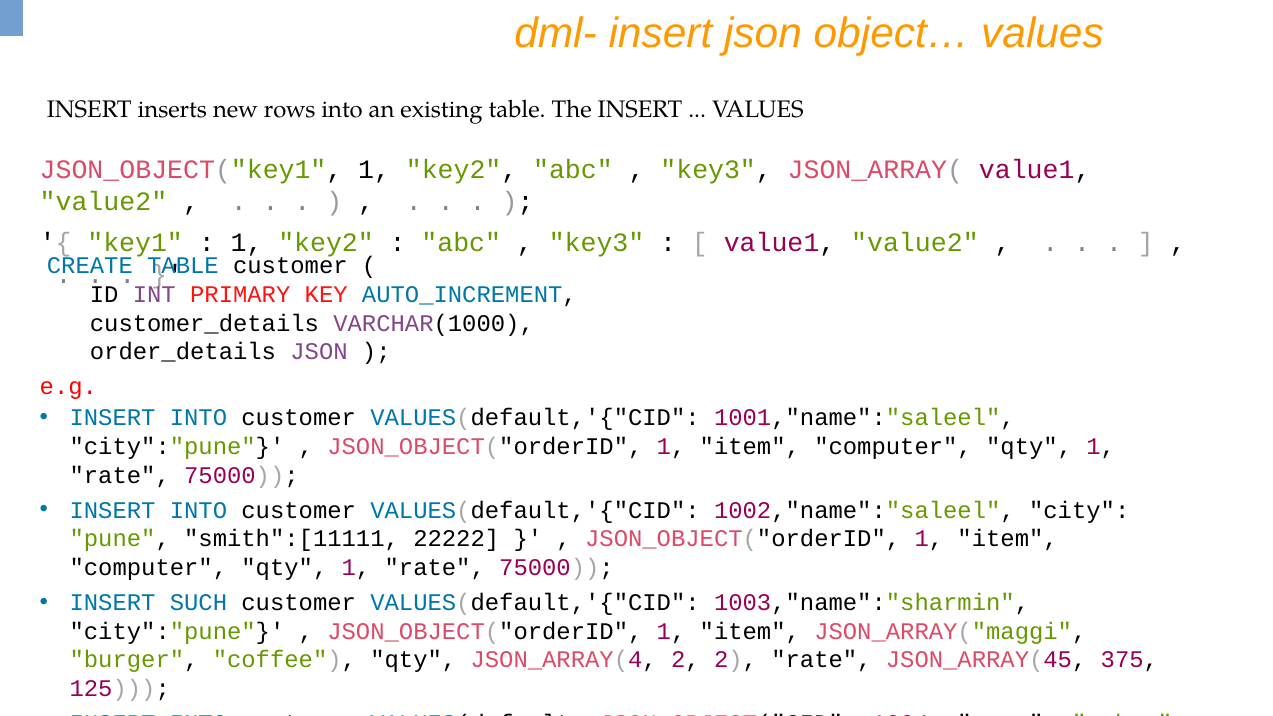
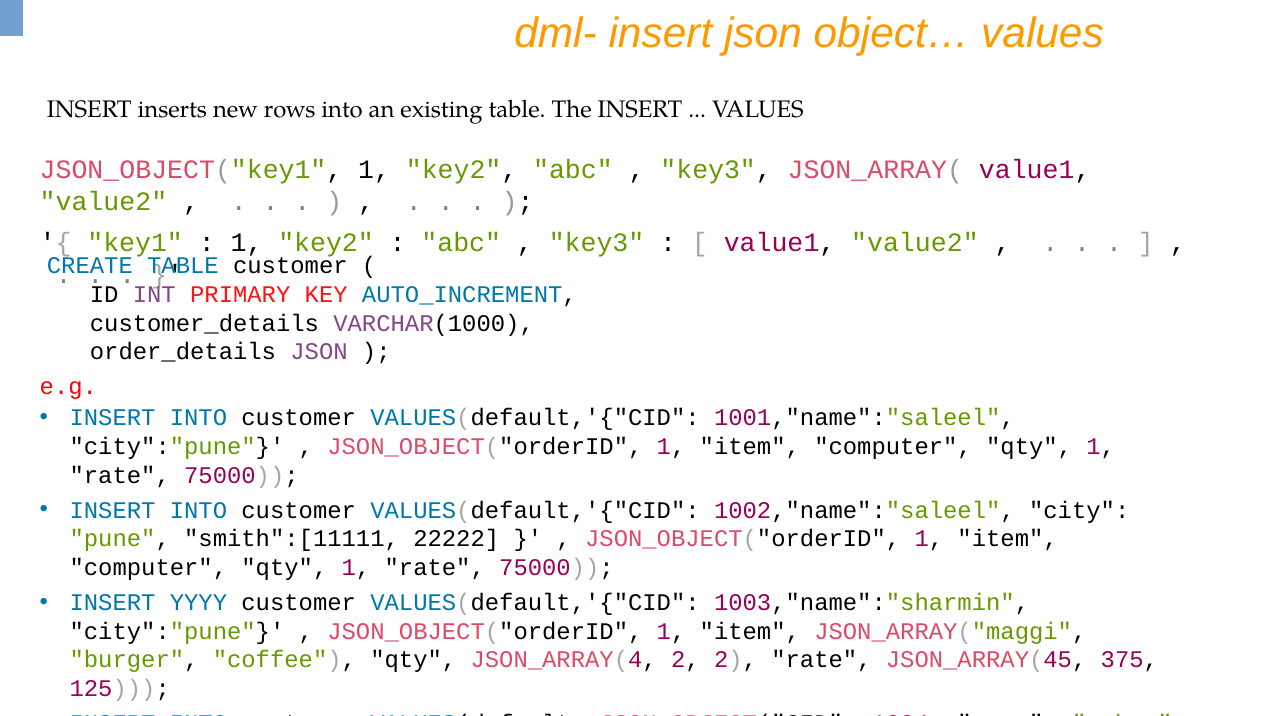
SUCH: SUCH -> YYYY
